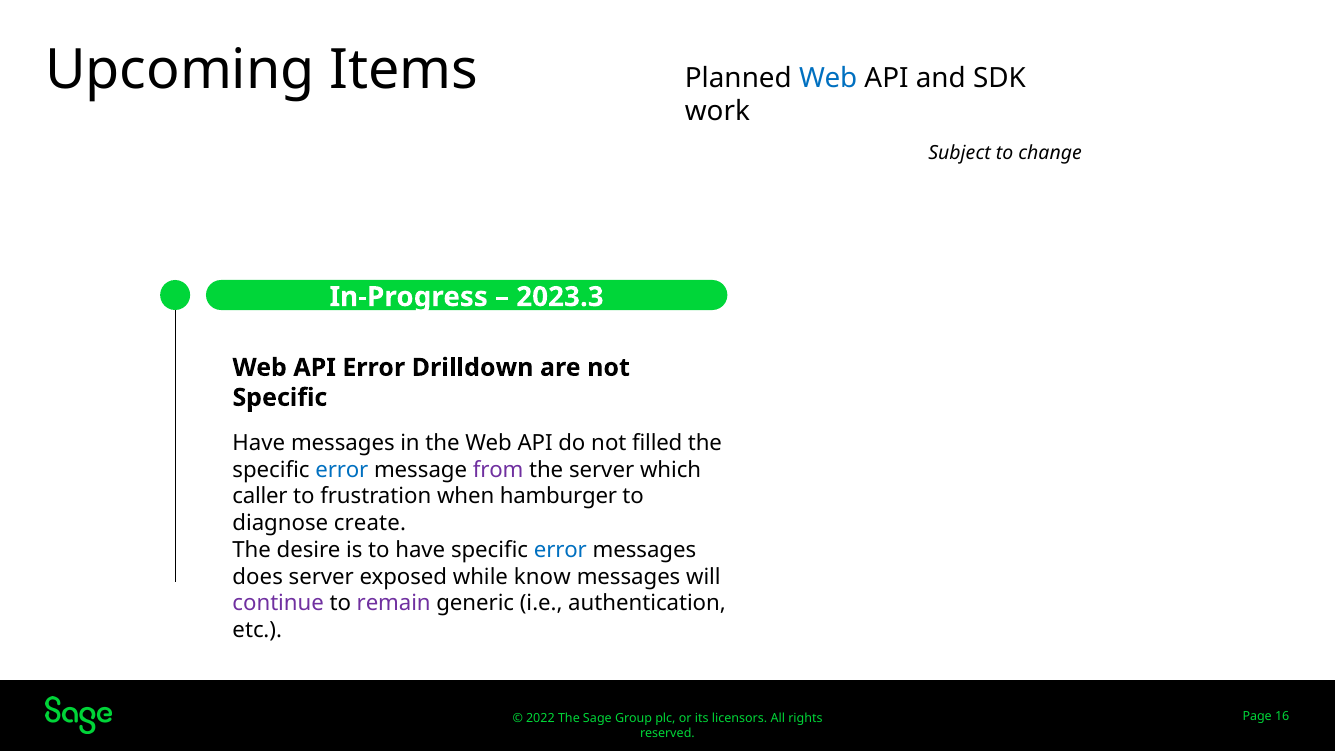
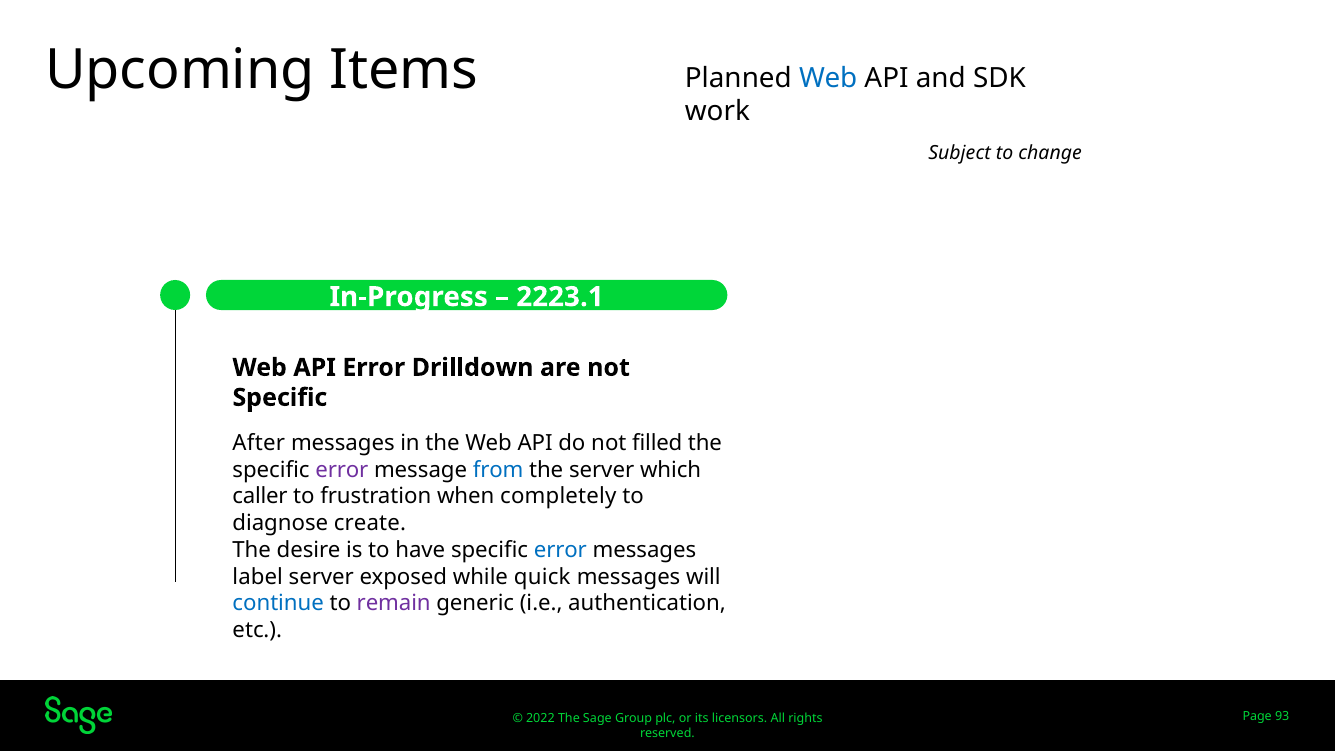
2023.3: 2023.3 -> 2223.1
Have at (259, 443): Have -> After
error at (342, 470) colour: blue -> purple
from colour: purple -> blue
hamburger: hamburger -> completely
does: does -> label
know: know -> quick
continue colour: purple -> blue
16: 16 -> 93
